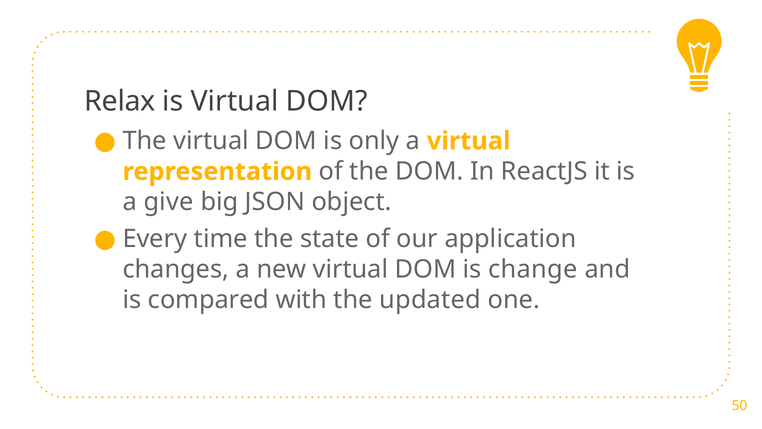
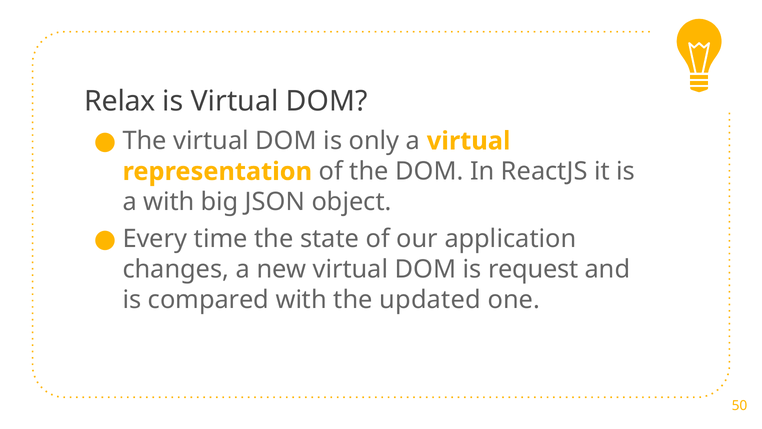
a give: give -> with
change: change -> request
